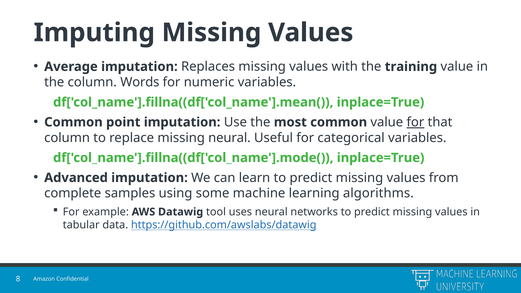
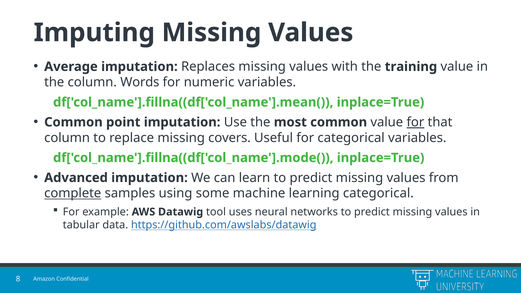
missing neural: neural -> covers
complete underline: none -> present
learning algorithms: algorithms -> categorical
